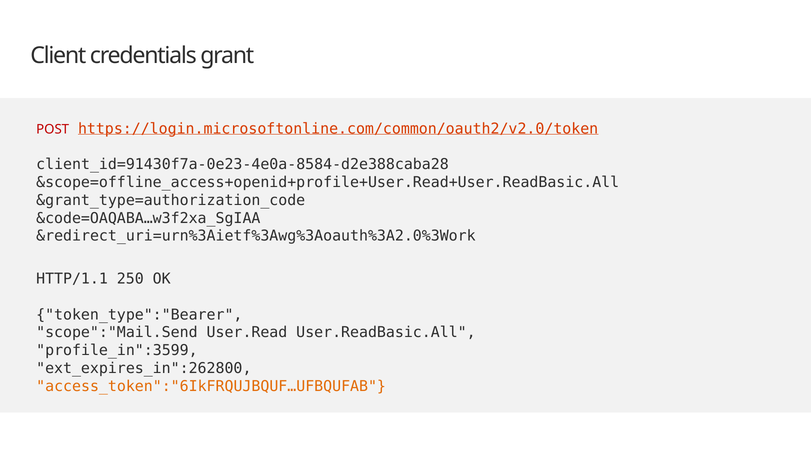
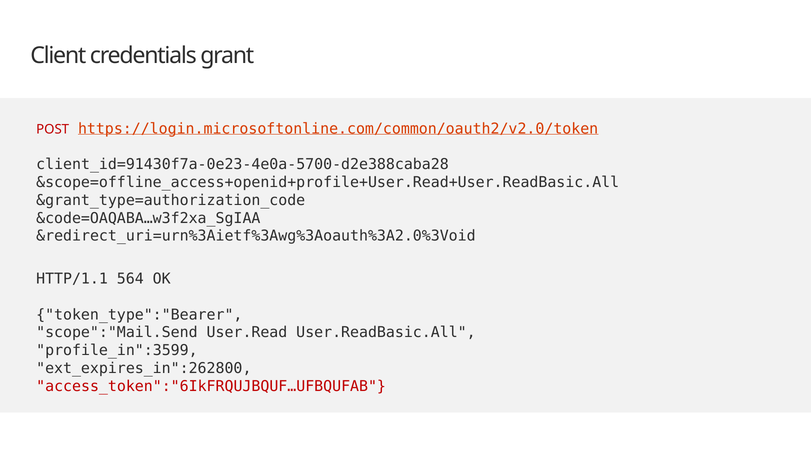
client_id=91430f7a-0e23-4e0a-8584-d2e388caba28: client_id=91430f7a-0e23-4e0a-8584-d2e388caba28 -> client_id=91430f7a-0e23-4e0a-5700-d2e388caba28
&redirect_uri=urn%3Aietf%3Awg%3Aoauth%3A2.0%3Work: &redirect_uri=urn%3Aietf%3Awg%3Aoauth%3A2.0%3Work -> &redirect_uri=urn%3Aietf%3Awg%3Aoauth%3A2.0%3Void
250: 250 -> 564
access_token":"6IkFRQUJBQUF…UFBQUFAB colour: orange -> red
